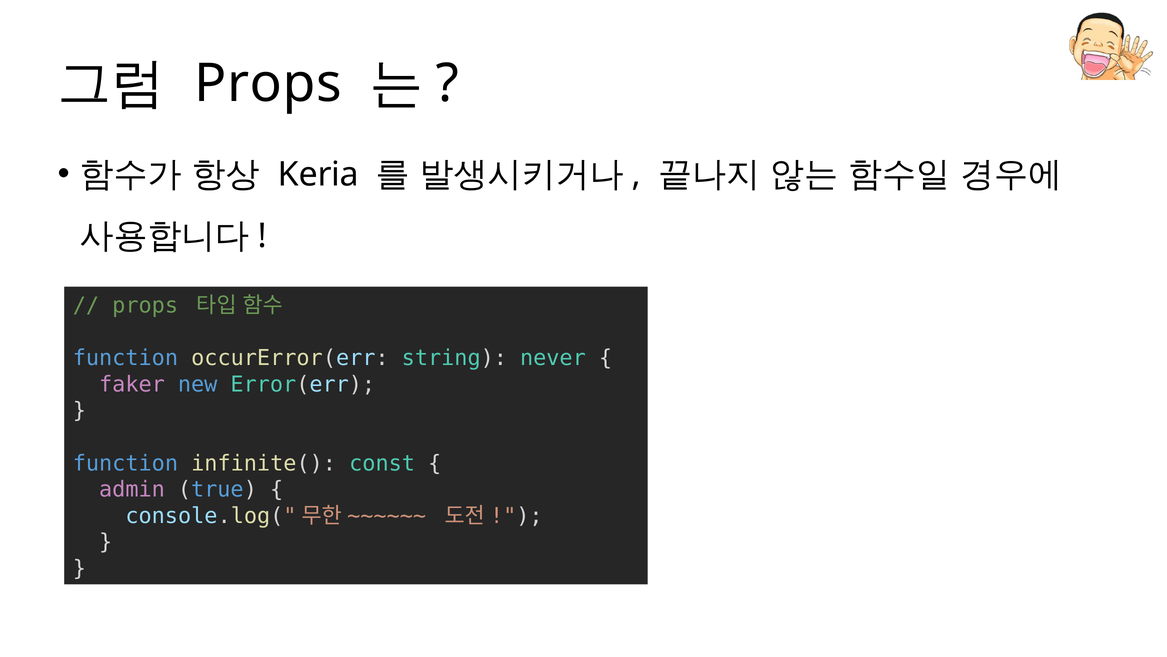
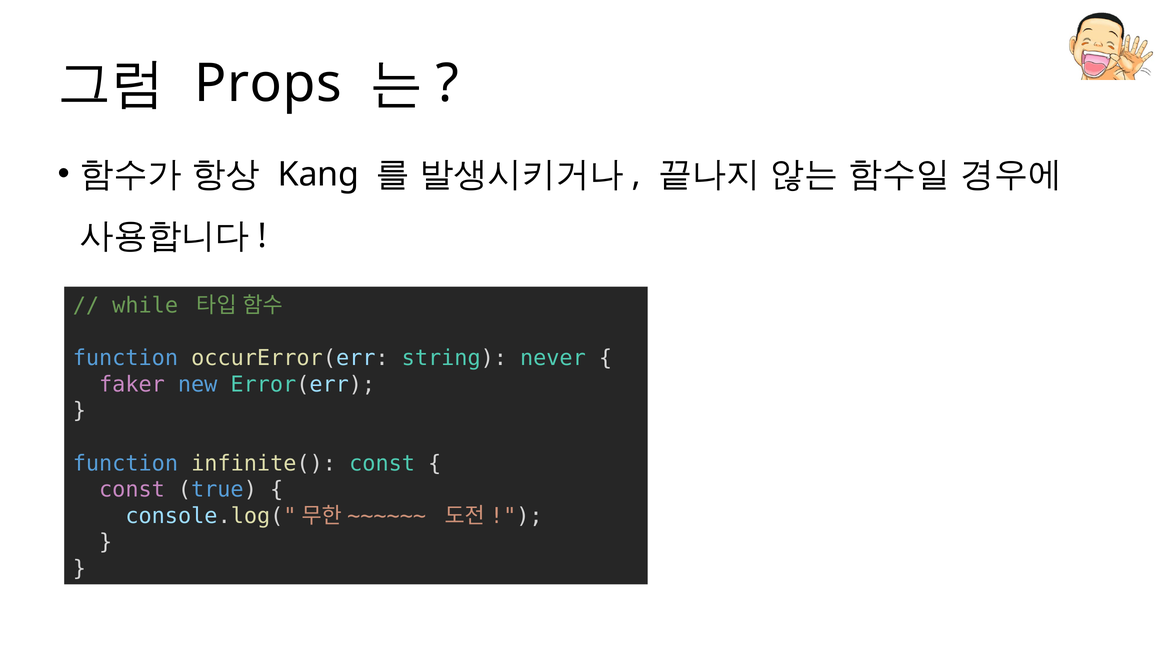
Keria: Keria -> Kang
props at (145, 305): props -> while
admin at (132, 489): admin -> const
